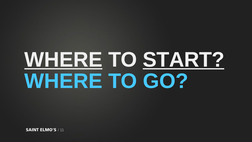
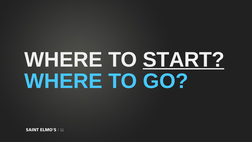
WHERE at (63, 60) underline: present -> none
